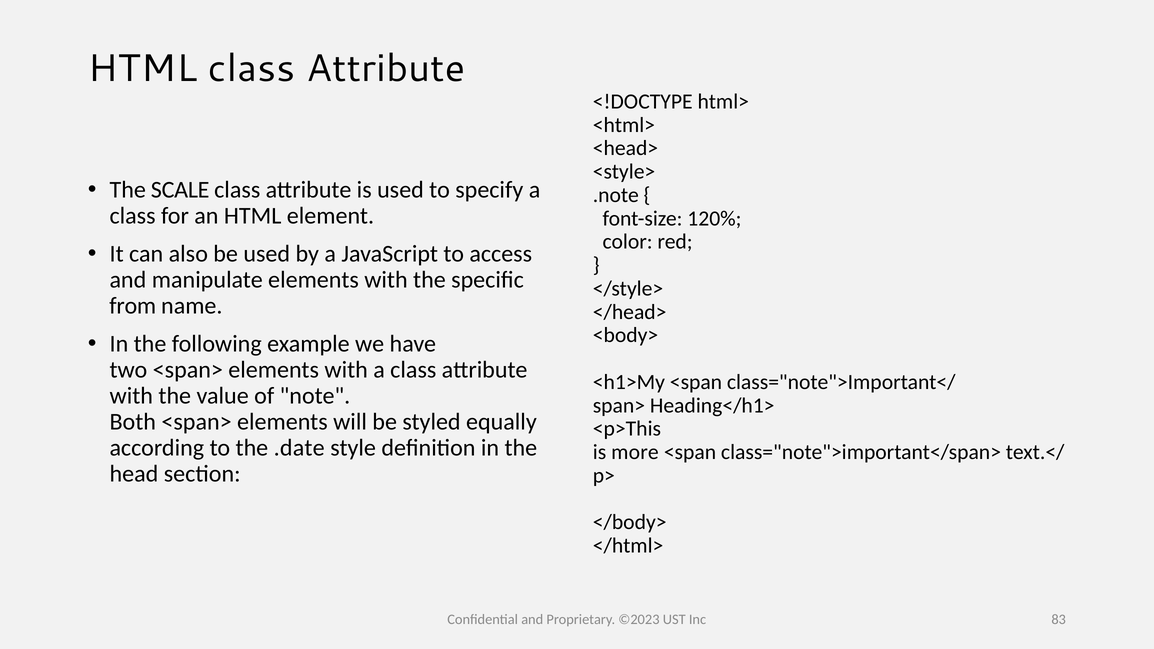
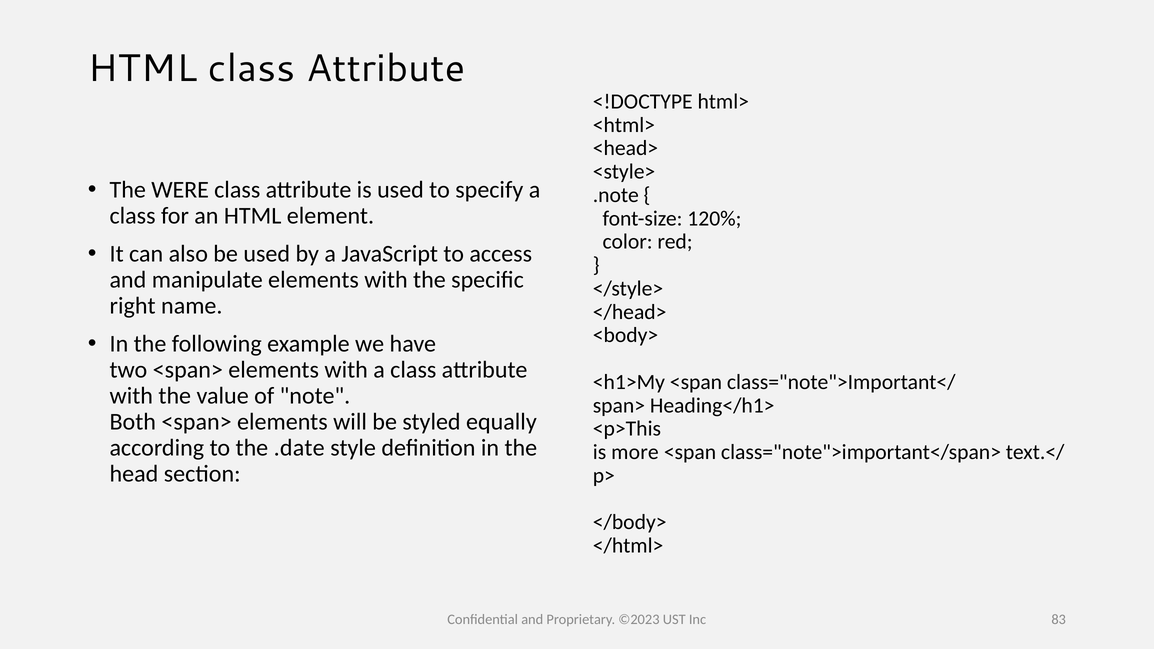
SCALE: SCALE -> WERE
from: from -> right
